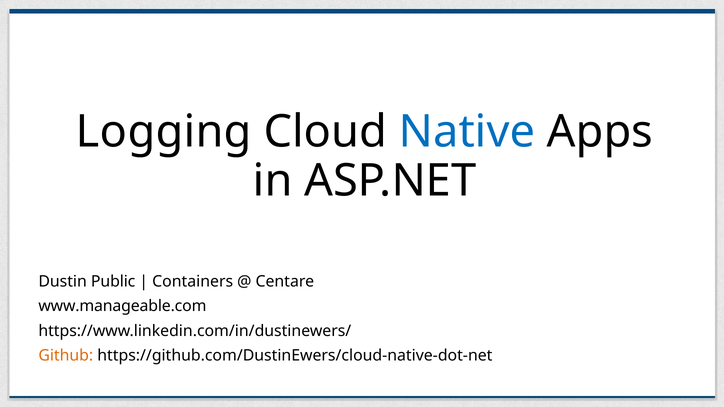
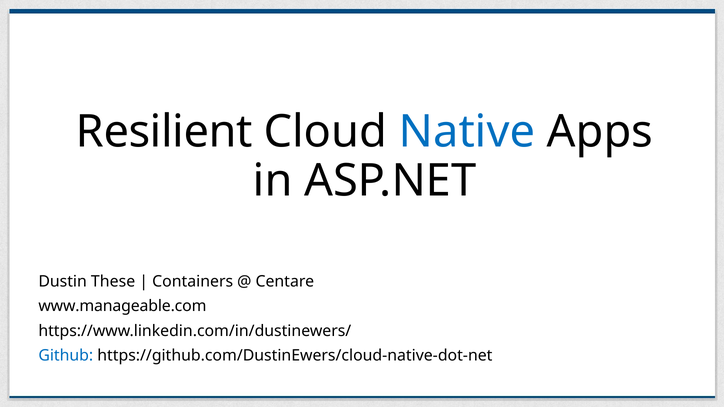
Logging: Logging -> Resilient
Public: Public -> These
Github colour: orange -> blue
